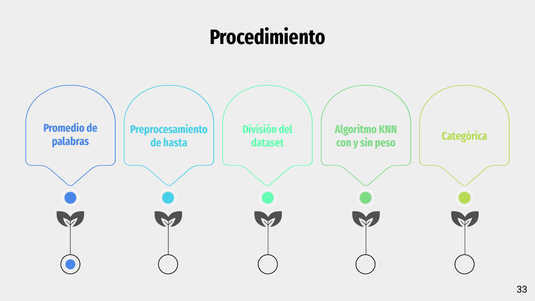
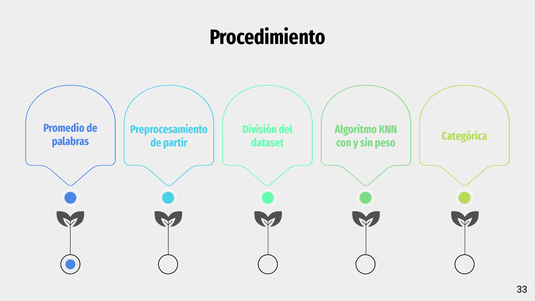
hasta: hasta -> partir
